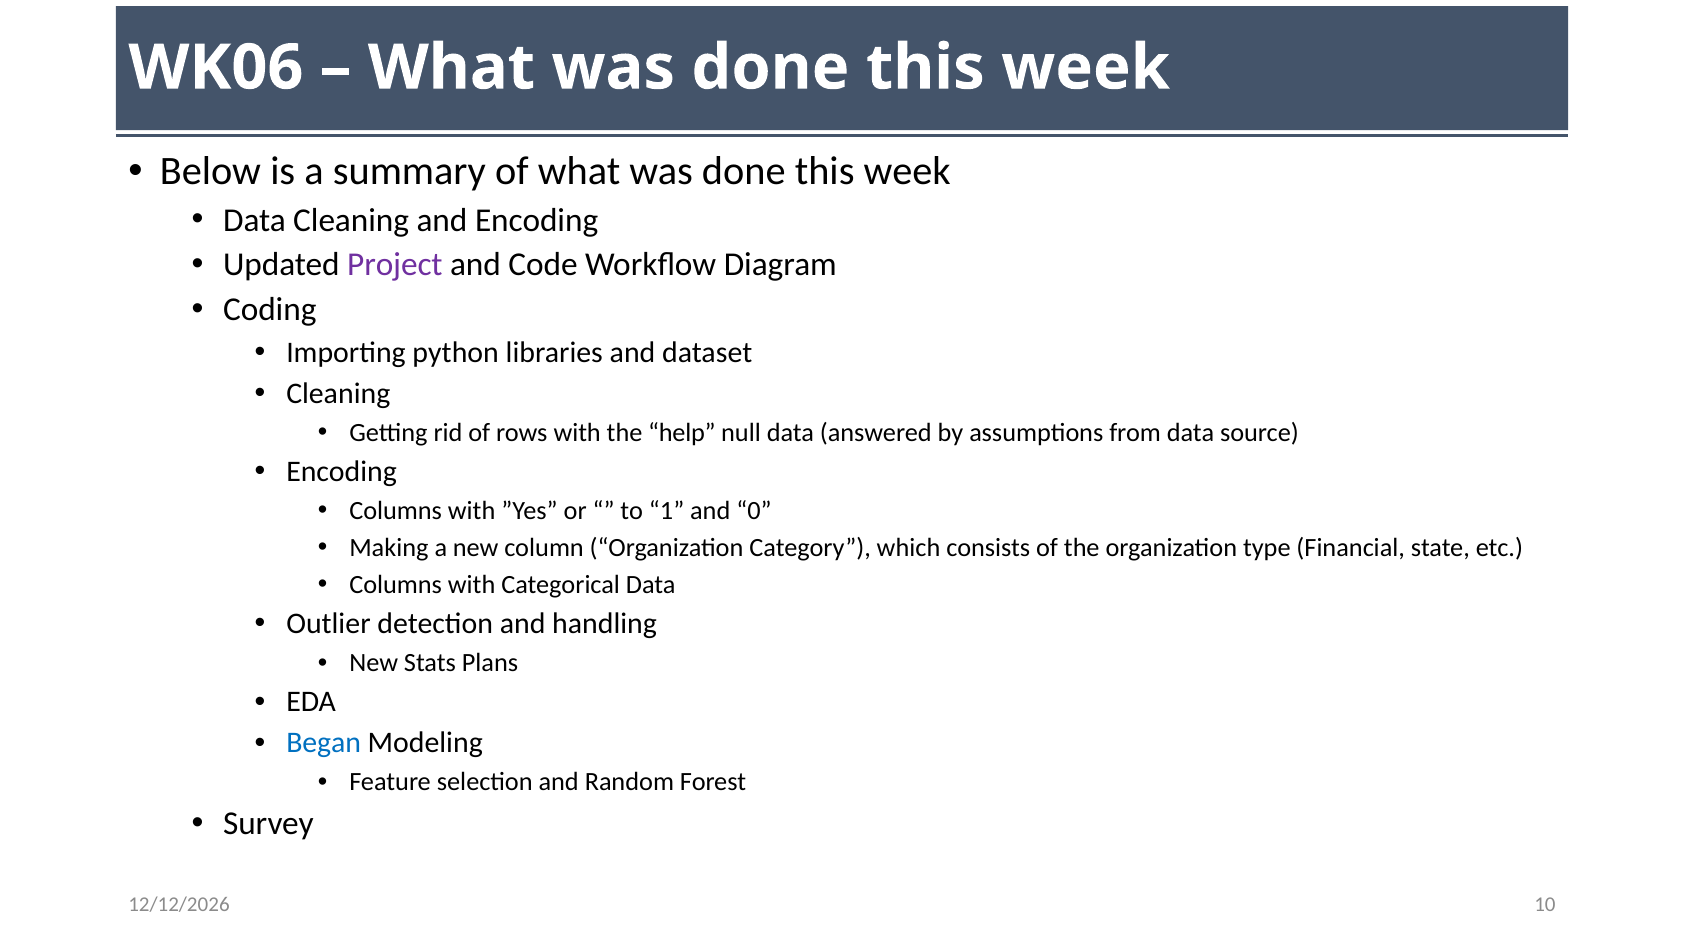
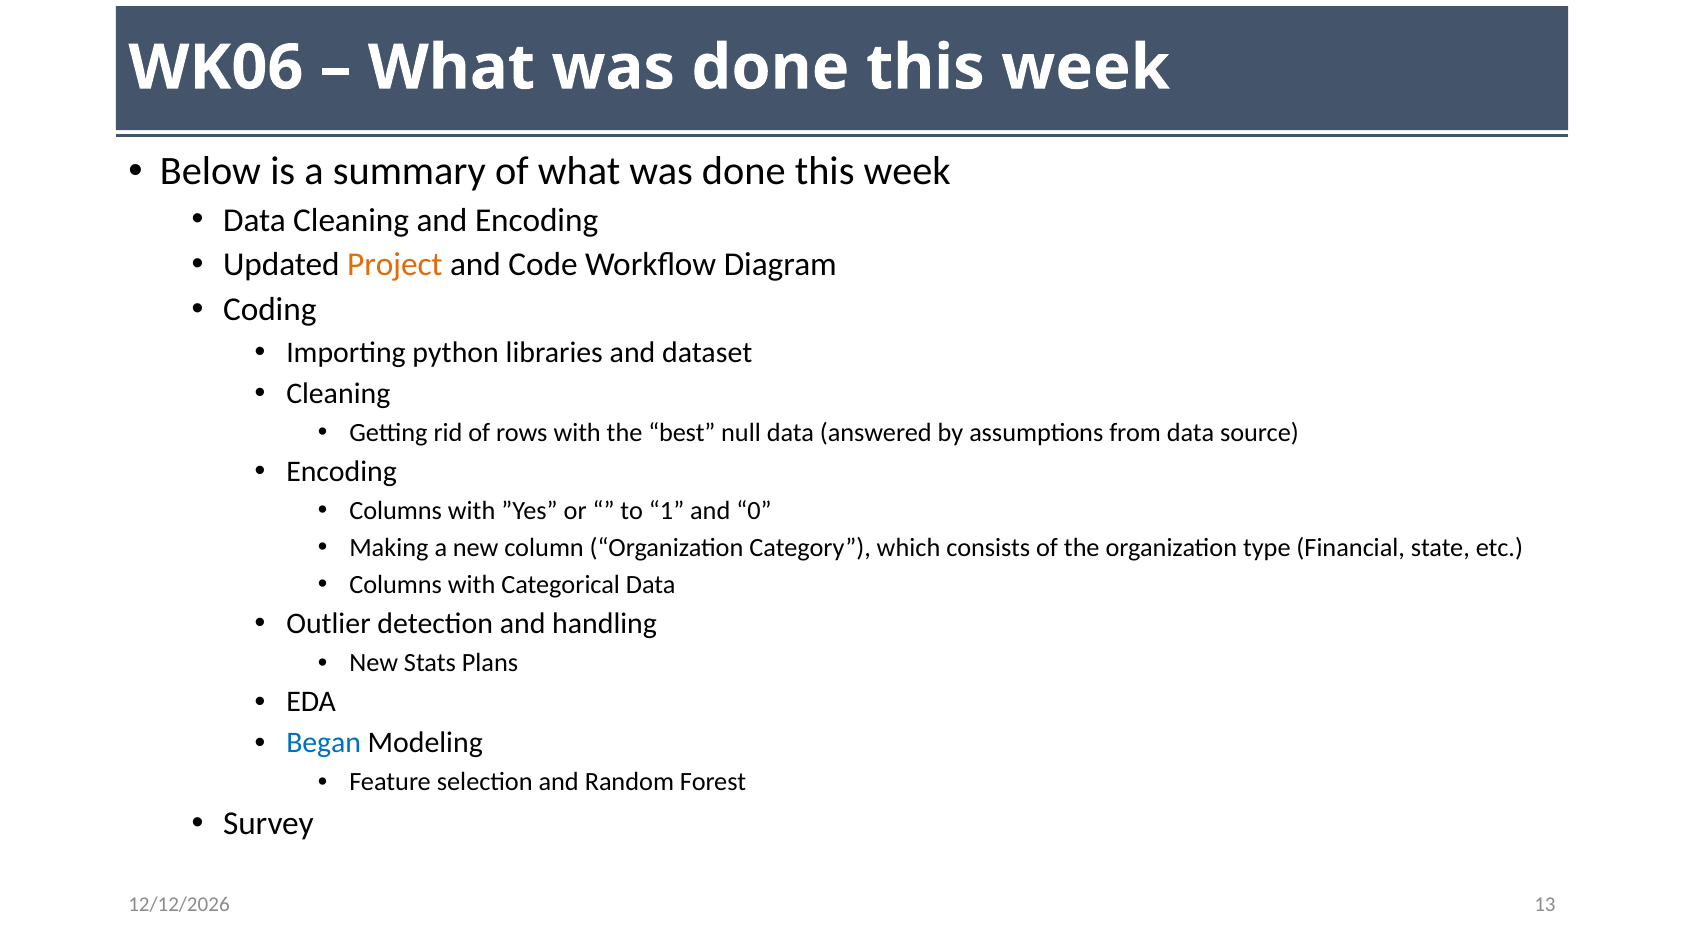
Project colour: purple -> orange
help: help -> best
10: 10 -> 13
